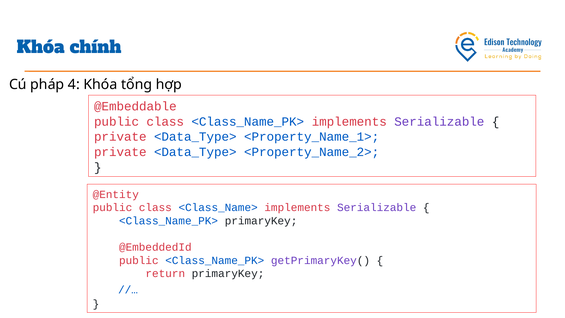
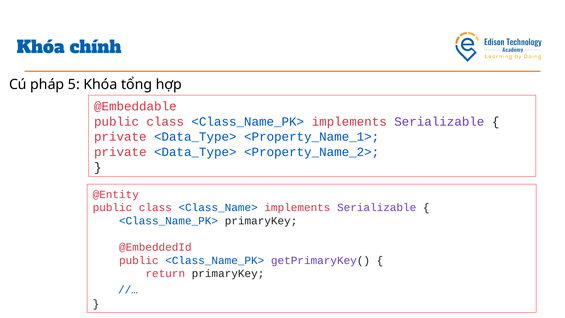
4: 4 -> 5
